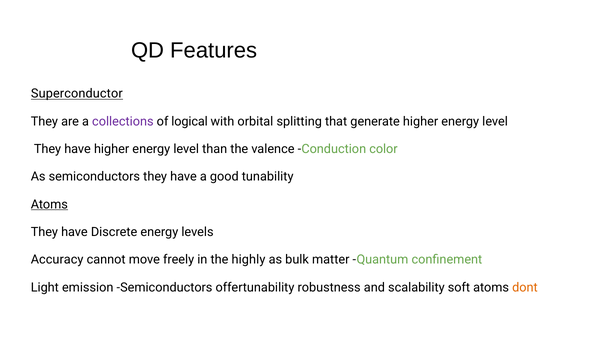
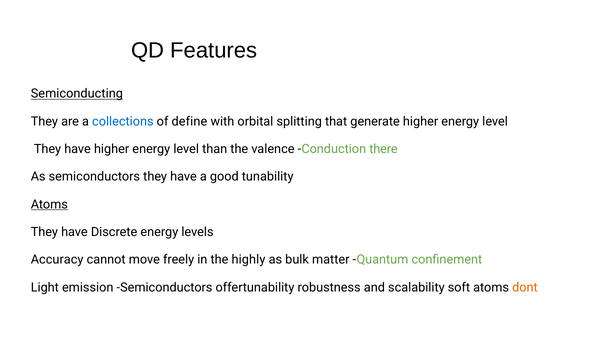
Superconductor: Superconductor -> Semiconducting
collections colour: purple -> blue
logical: logical -> define
color: color -> there
